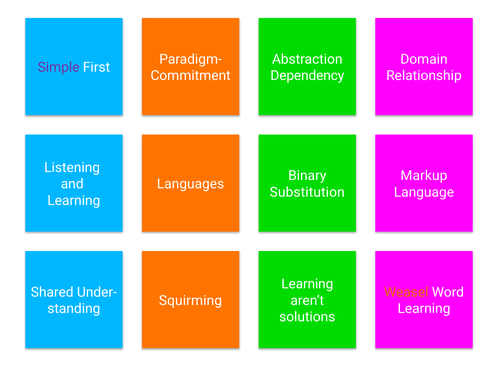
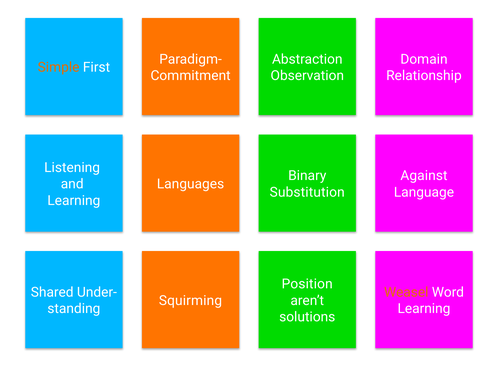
Simple colour: purple -> orange
Dependency: Dependency -> Observation
Markup: Markup -> Against
Learning at (307, 284): Learning -> Position
